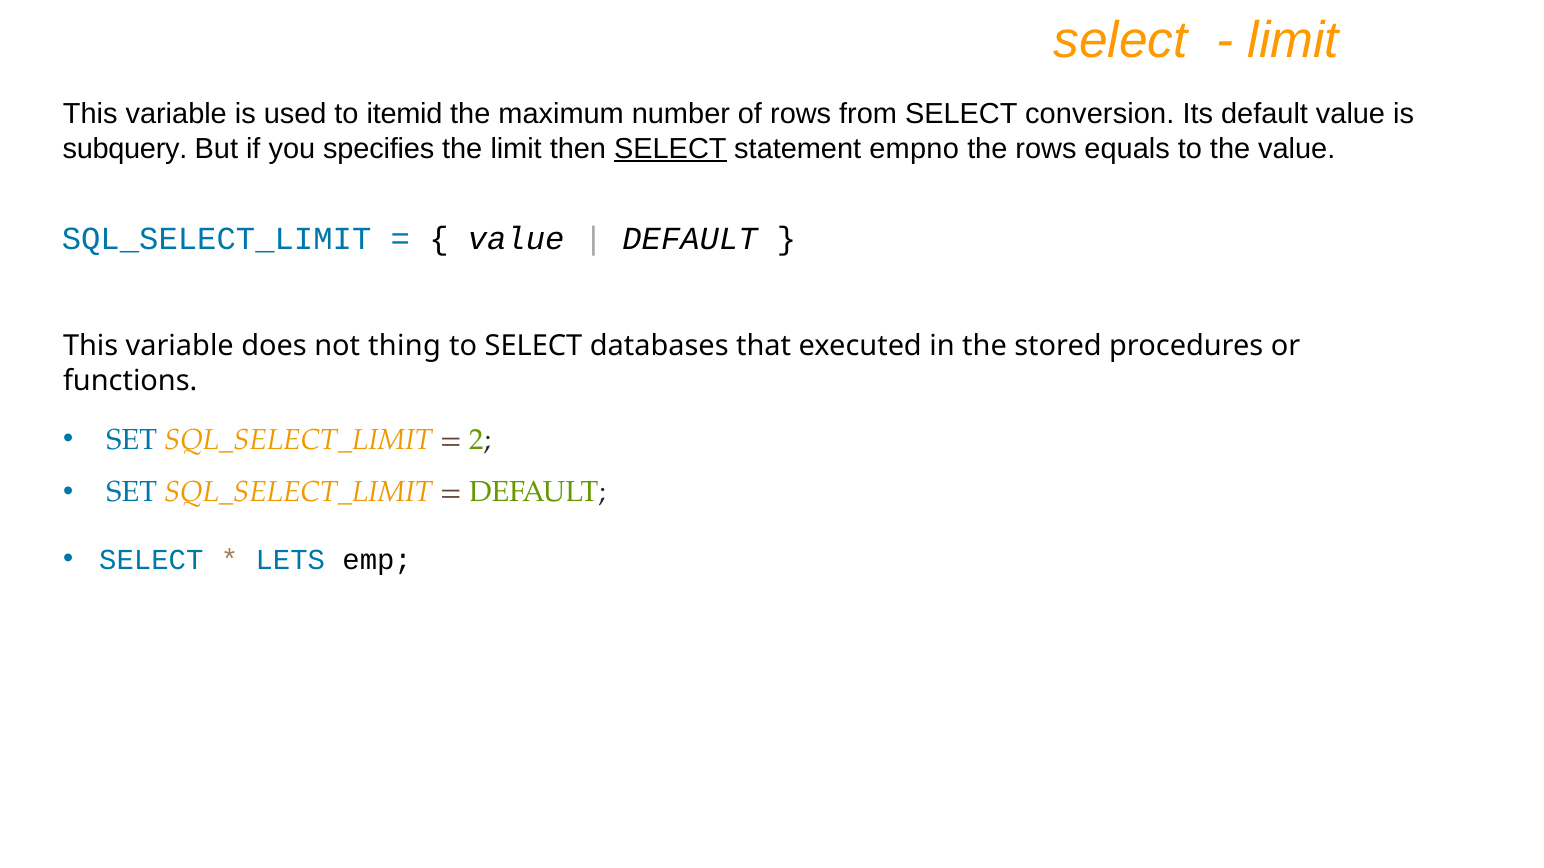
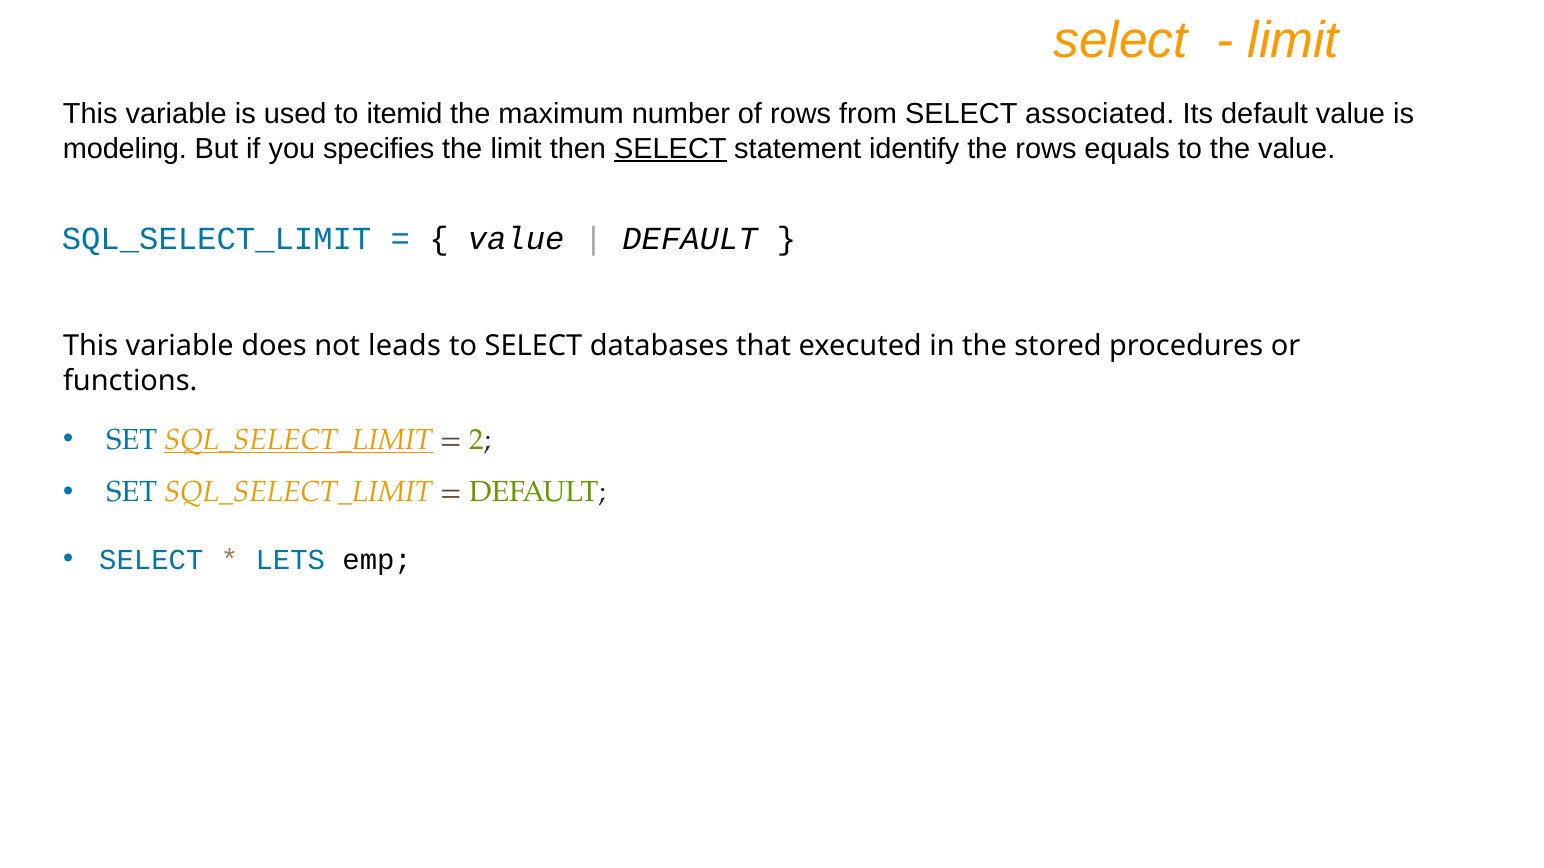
conversion: conversion -> associated
subquery: subquery -> modeling
empno: empno -> identify
thing: thing -> leads
SQL_SELECT_LIMIT at (298, 440) underline: none -> present
